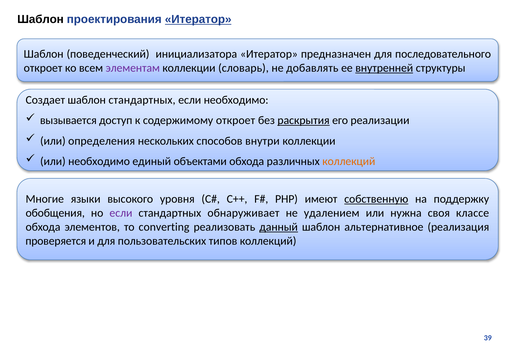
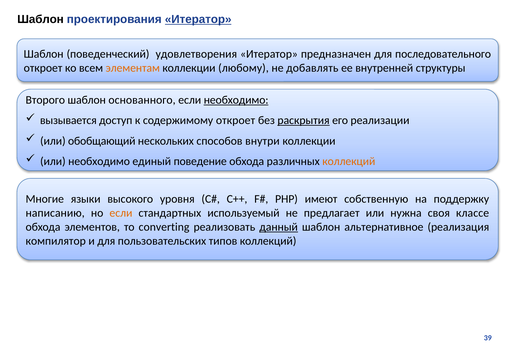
инициализатора: инициализатора -> удовлетворения
элементам colour: purple -> orange
словарь: словарь -> любому
внутренней underline: present -> none
Создает: Создает -> Второго
шаблон стандартных: стандартных -> основанного
необходимо at (236, 100) underline: none -> present
определения: определения -> обобщающий
объектами: объектами -> поведение
собственную underline: present -> none
обобщения: обобщения -> написанию
если at (121, 213) colour: purple -> orange
обнаруживает: обнаруживает -> используемый
удалением: удалением -> предлагает
проверяется: проверяется -> компилятор
